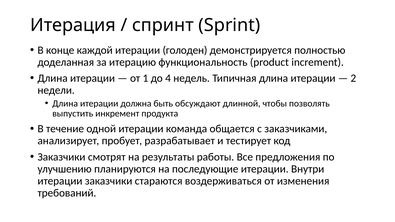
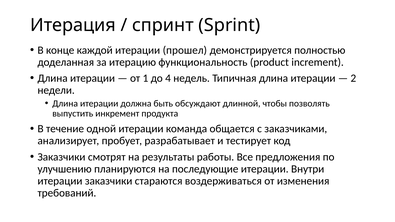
голоден: голоден -> прошел
